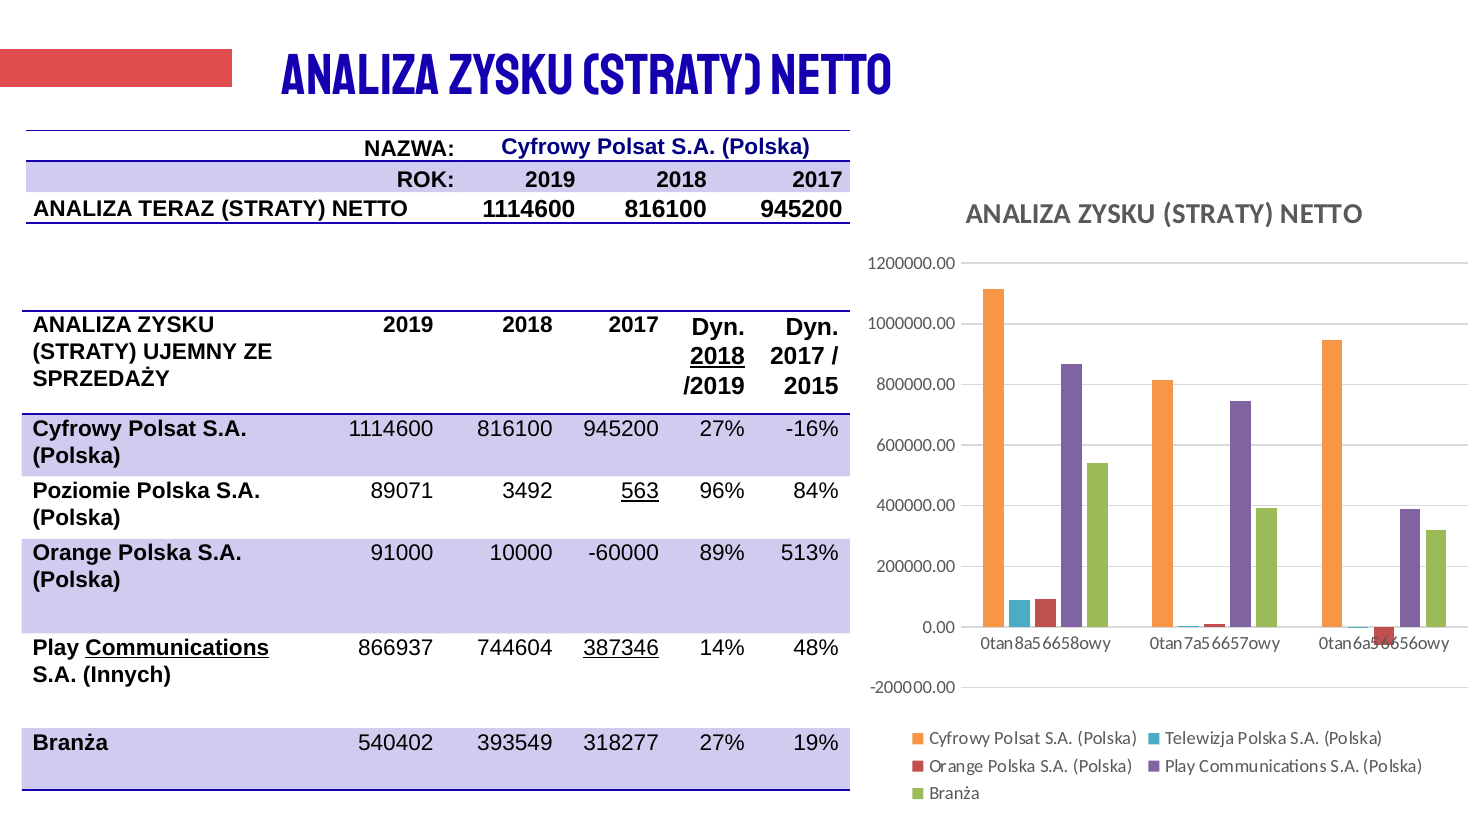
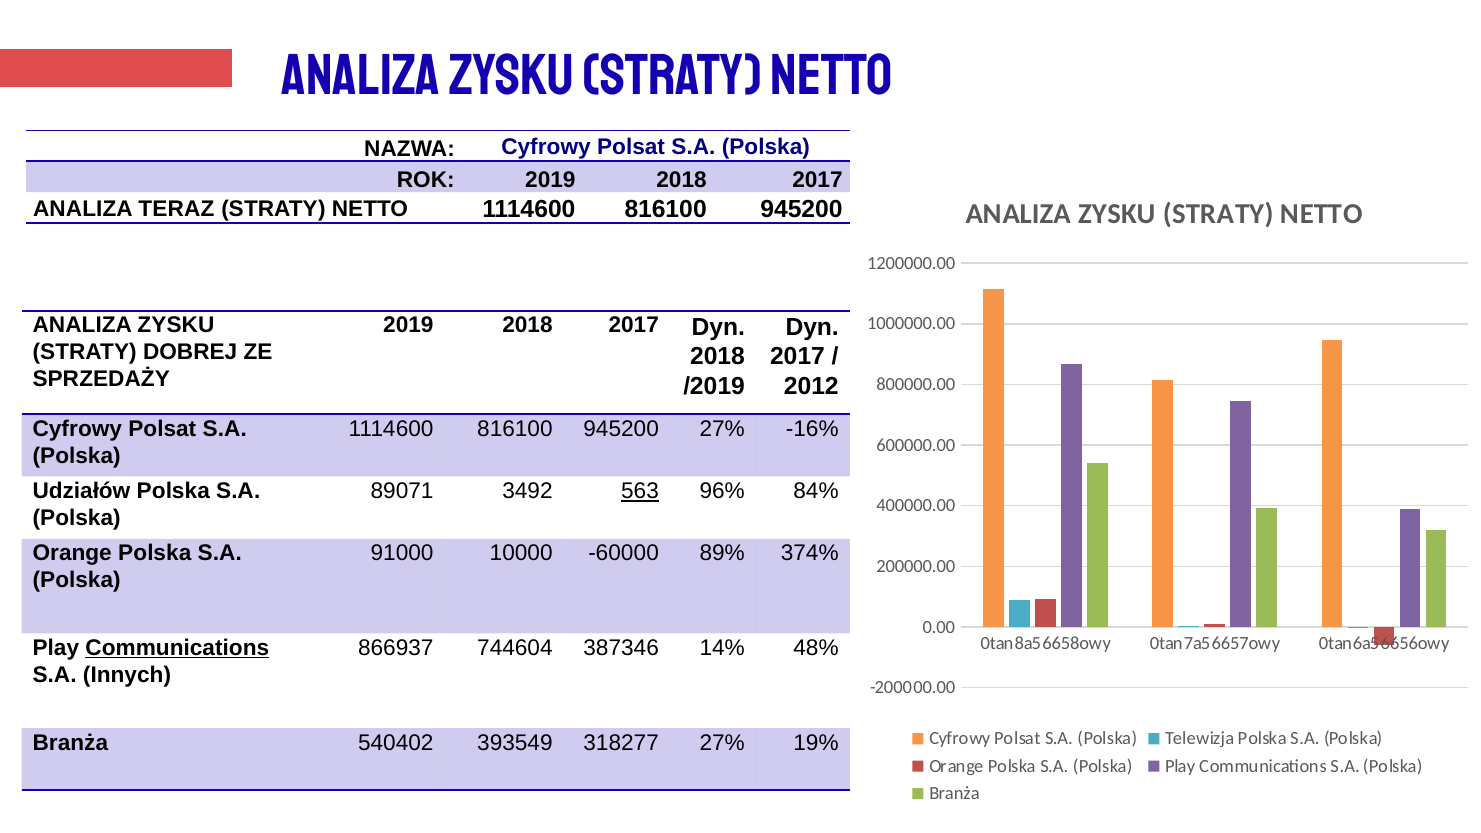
UJEMNY: UJEMNY -> DOBREJ
2018 at (718, 357) underline: present -> none
2015: 2015 -> 2012
Poziomie: Poziomie -> Udziałów
513%: 513% -> 374%
387346 underline: present -> none
